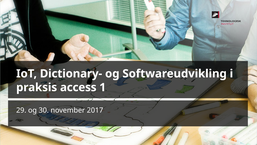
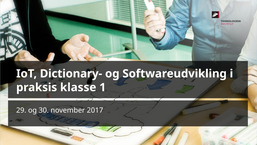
access: access -> klasse
